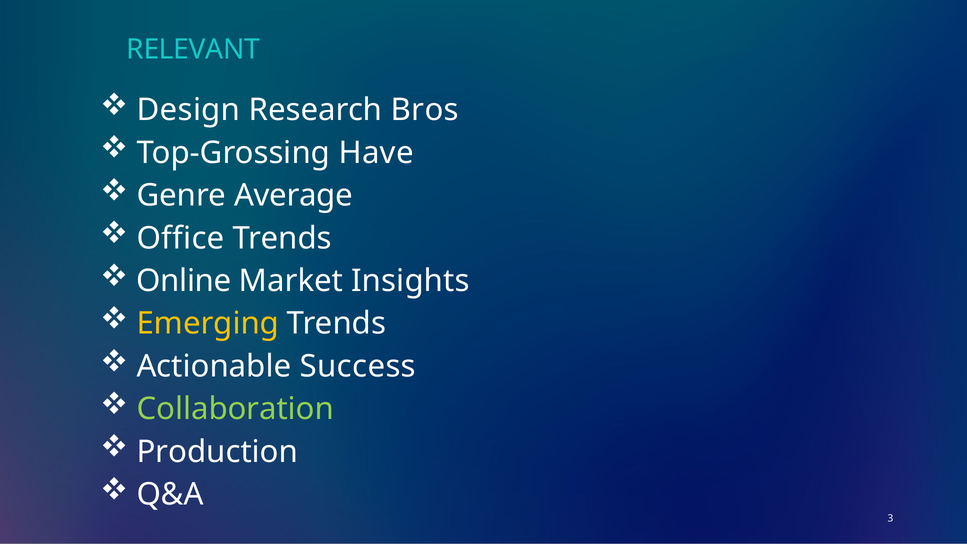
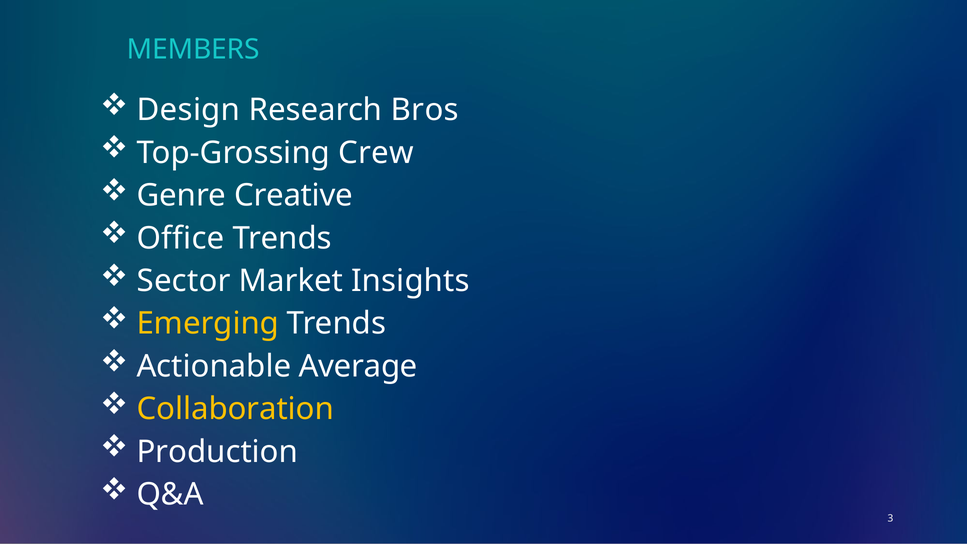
RELEVANT: RELEVANT -> MEMBERS
Have: Have -> Crew
Average: Average -> Creative
Online: Online -> Sector
Success: Success -> Average
Collaboration colour: light green -> yellow
